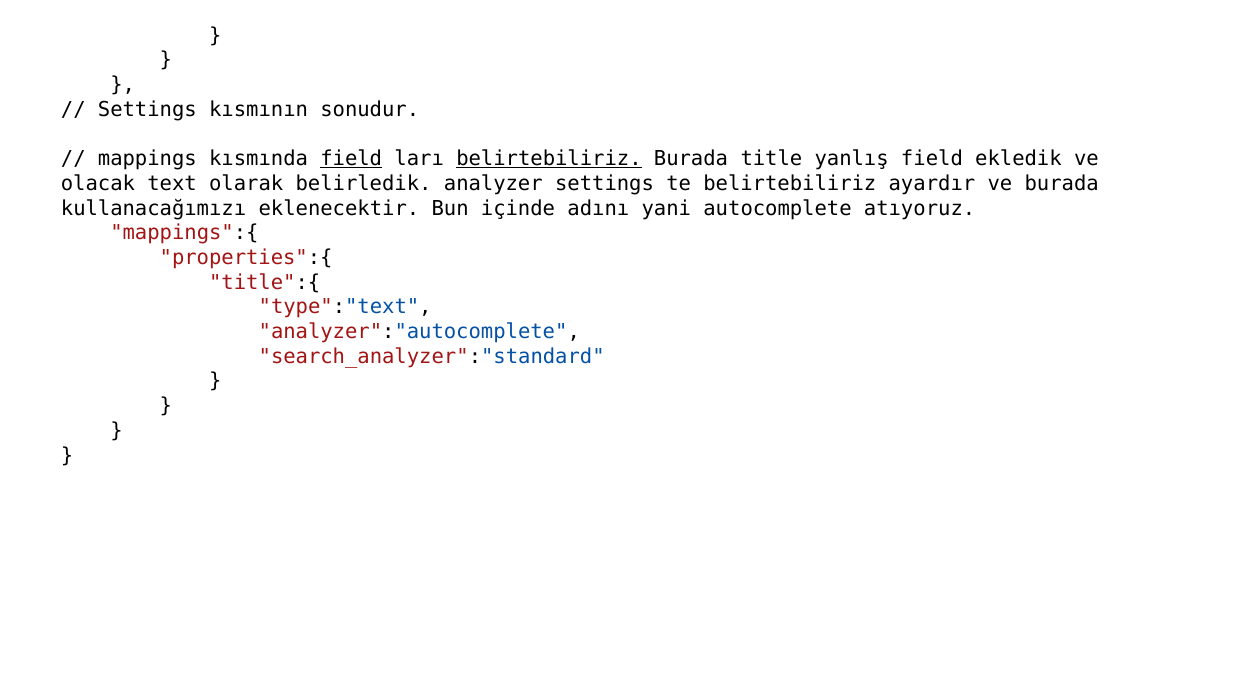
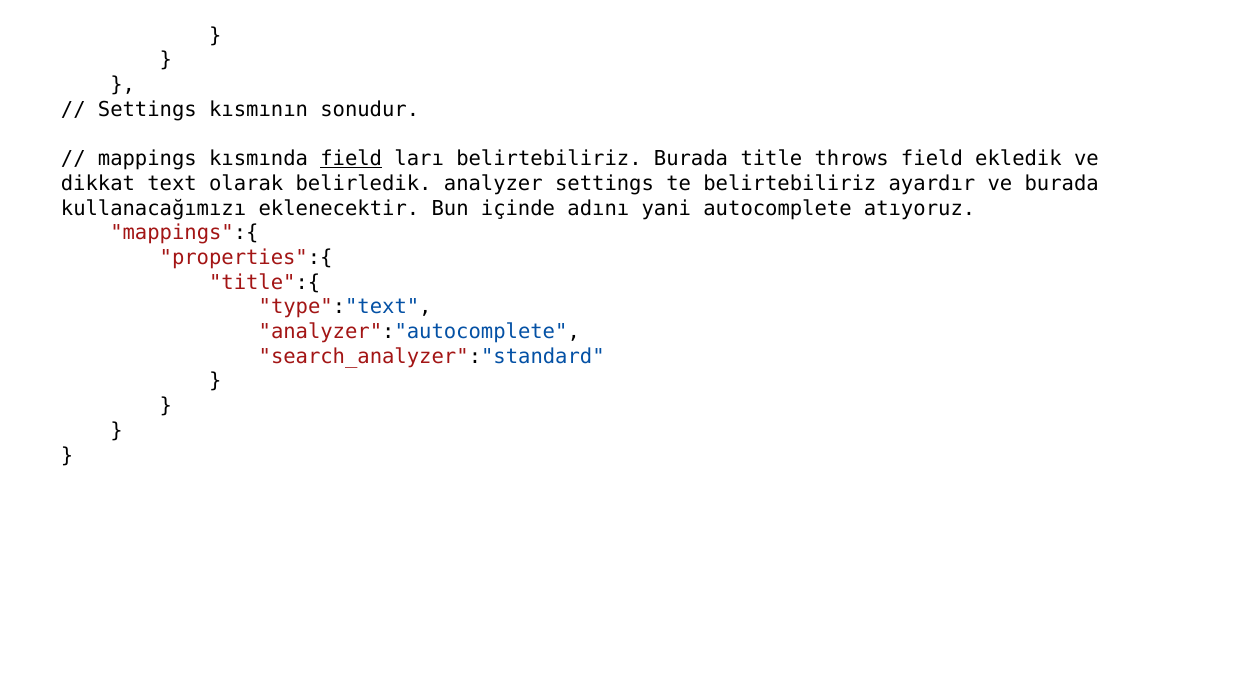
belirtebiliriz at (549, 159) underline: present -> none
yanlış: yanlış -> throws
olacak: olacak -> dikkat
